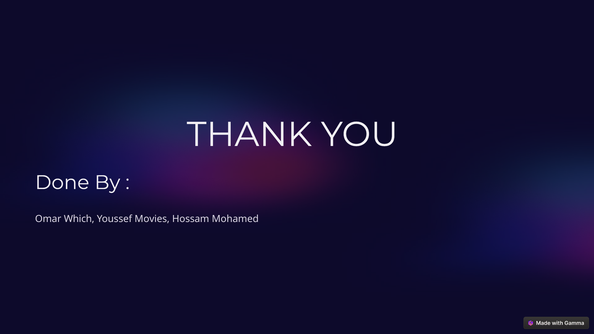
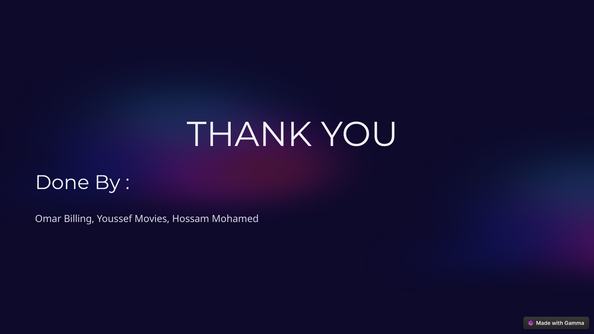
Which: Which -> Billing
